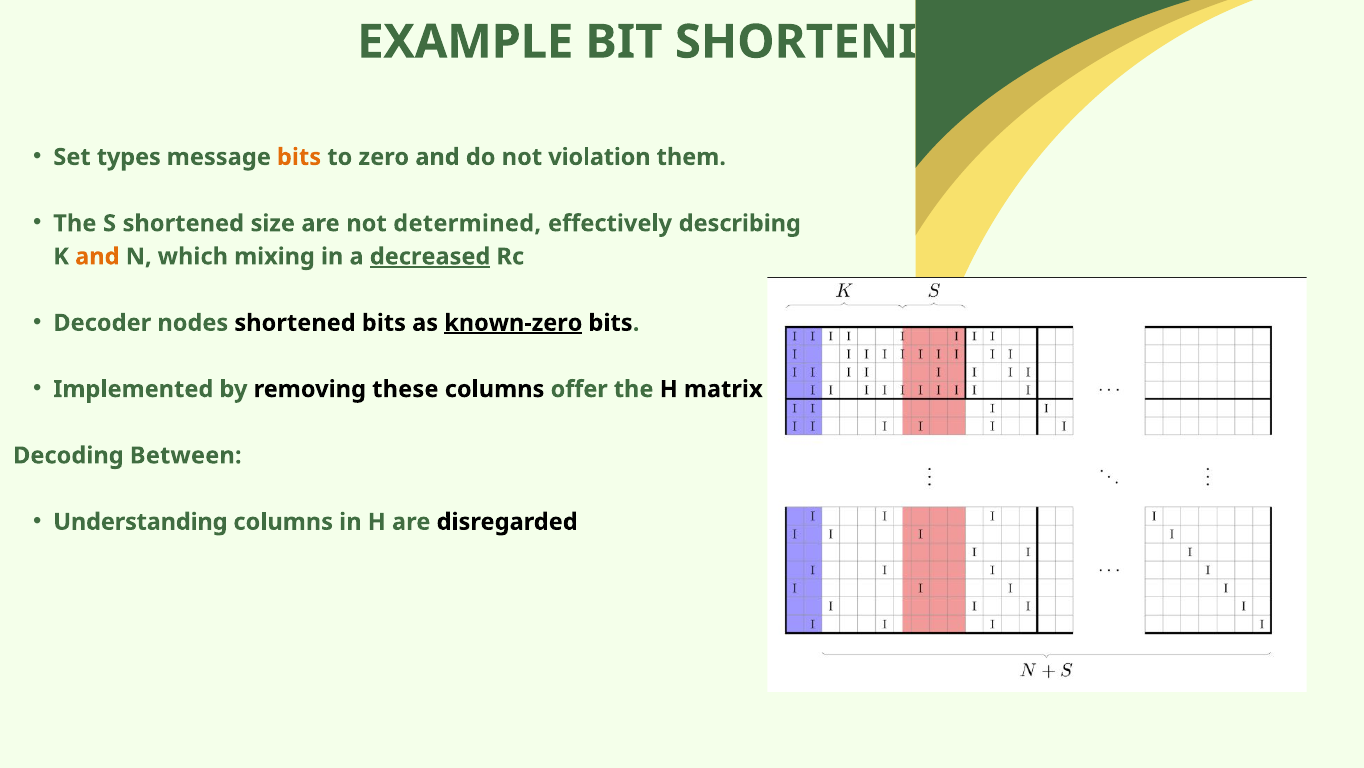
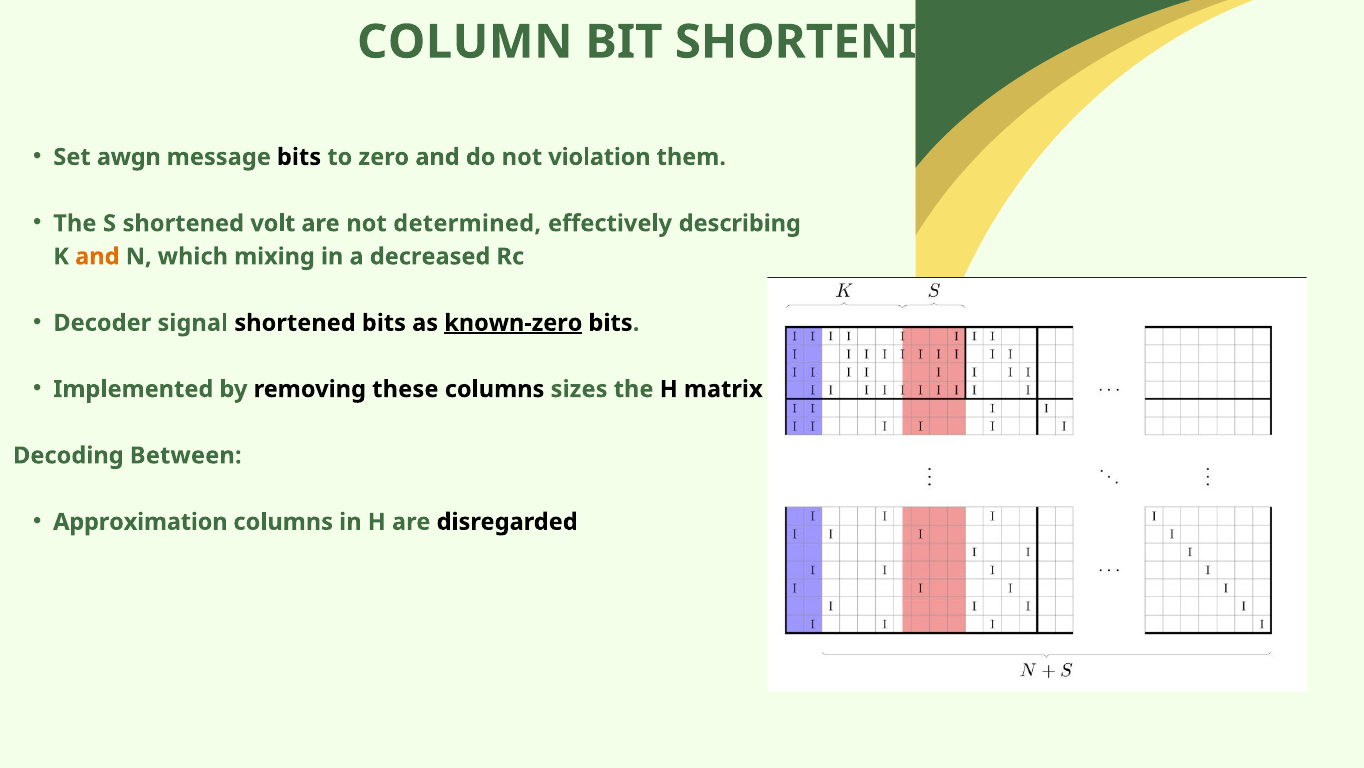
EXAMPLE: EXAMPLE -> COLUMN
types: types -> awgn
bits at (299, 157) colour: orange -> black
size: size -> volt
decreased underline: present -> none
nodes: nodes -> signal
offer: offer -> sizes
Understanding: Understanding -> Approximation
